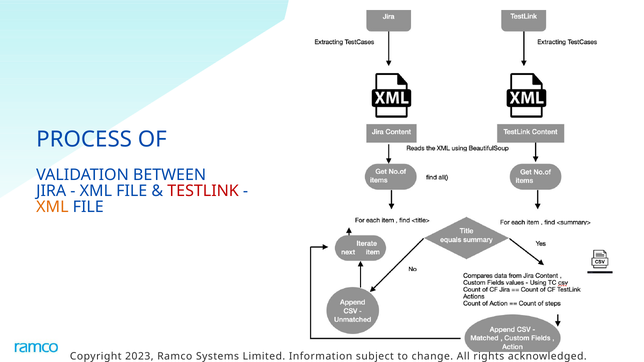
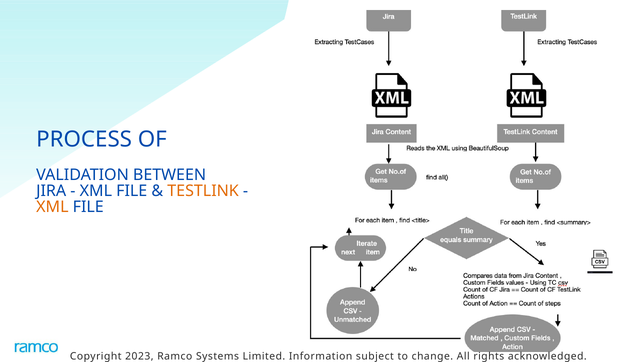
TESTLINK colour: red -> orange
